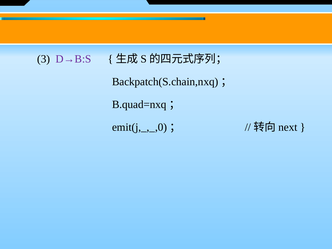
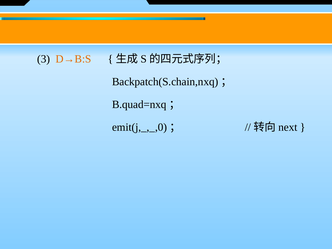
D→B:S colour: purple -> orange
